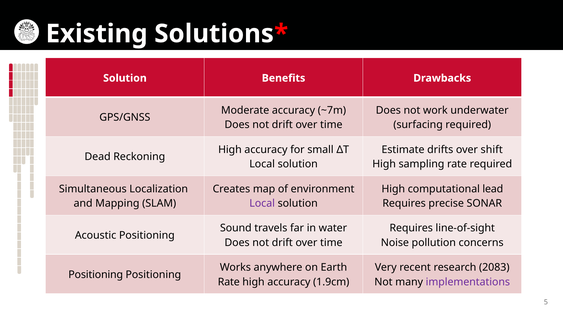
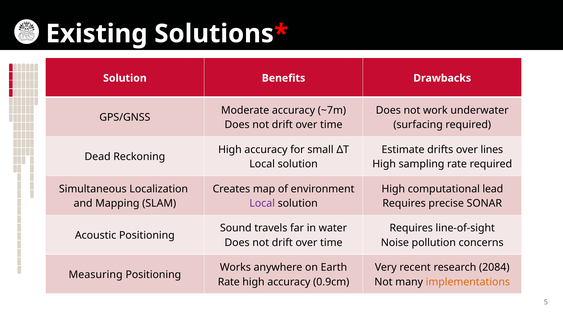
shift: shift -> lines
2083: 2083 -> 2084
Positioning at (96, 274): Positioning -> Measuring
1.9cm: 1.9cm -> 0.9cm
implementations colour: purple -> orange
